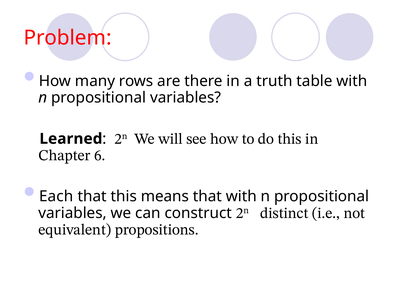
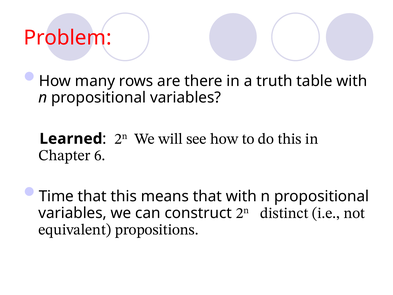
Each: Each -> Time
